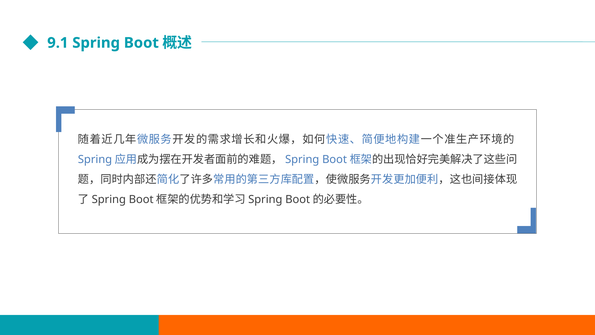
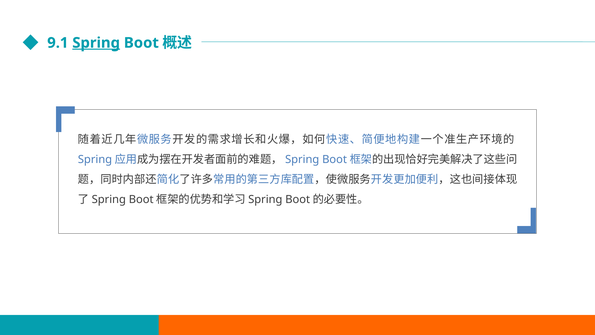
Spring underline: none -> present
